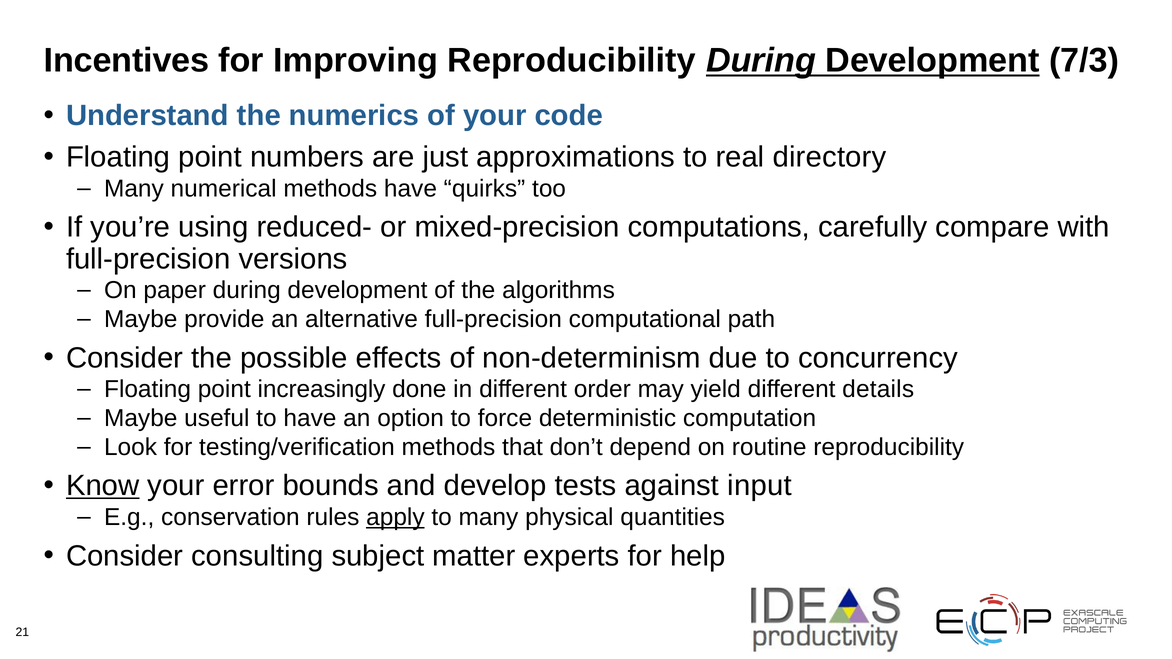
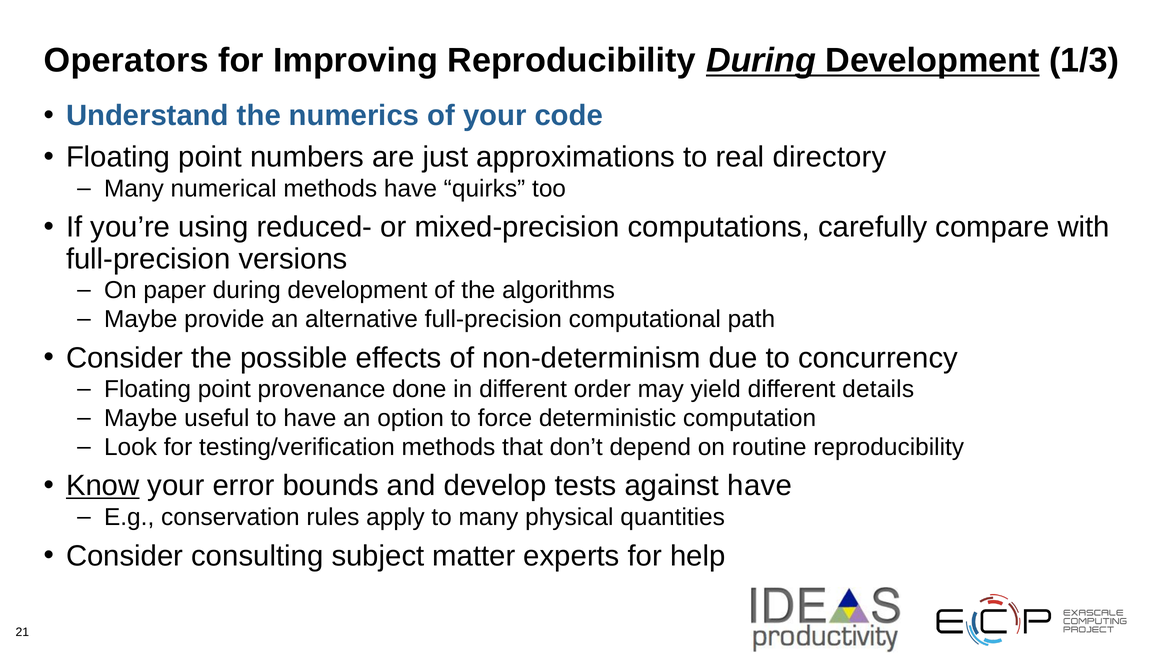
Incentives: Incentives -> Operators
7/3: 7/3 -> 1/3
increasingly: increasingly -> provenance
against input: input -> have
apply underline: present -> none
